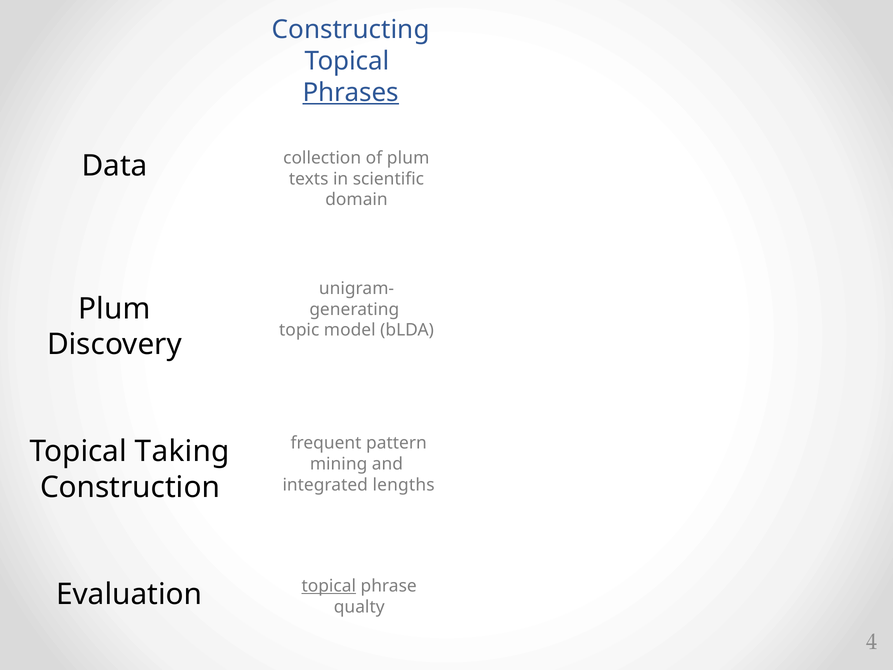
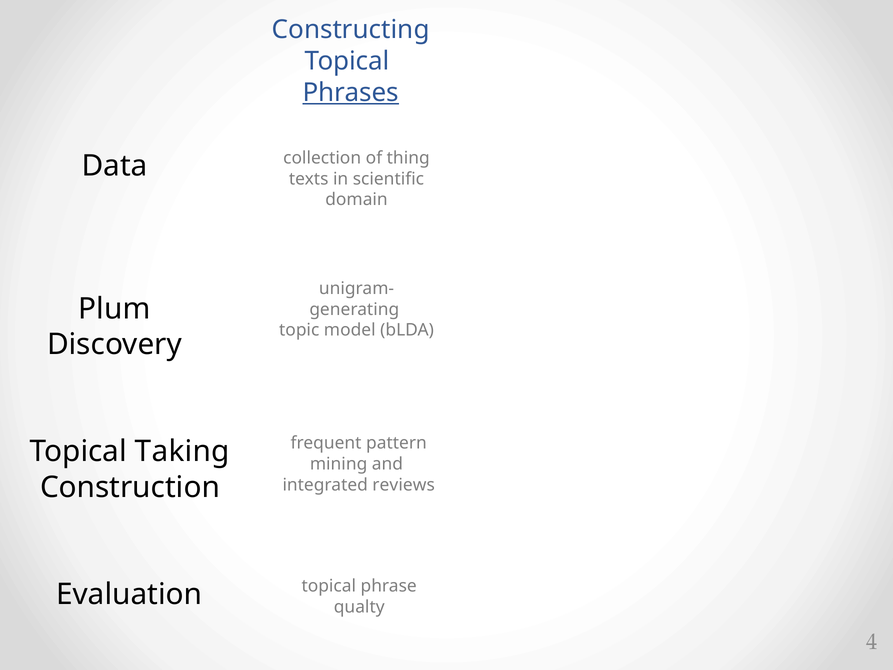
of plum: plum -> thing
lengths: lengths -> reviews
topical at (329, 586) underline: present -> none
